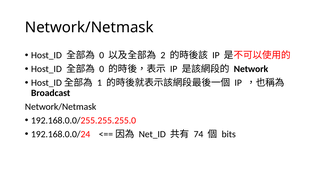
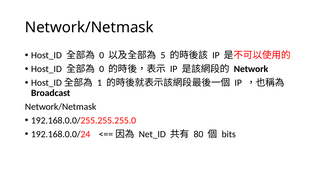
2: 2 -> 5
74: 74 -> 80
